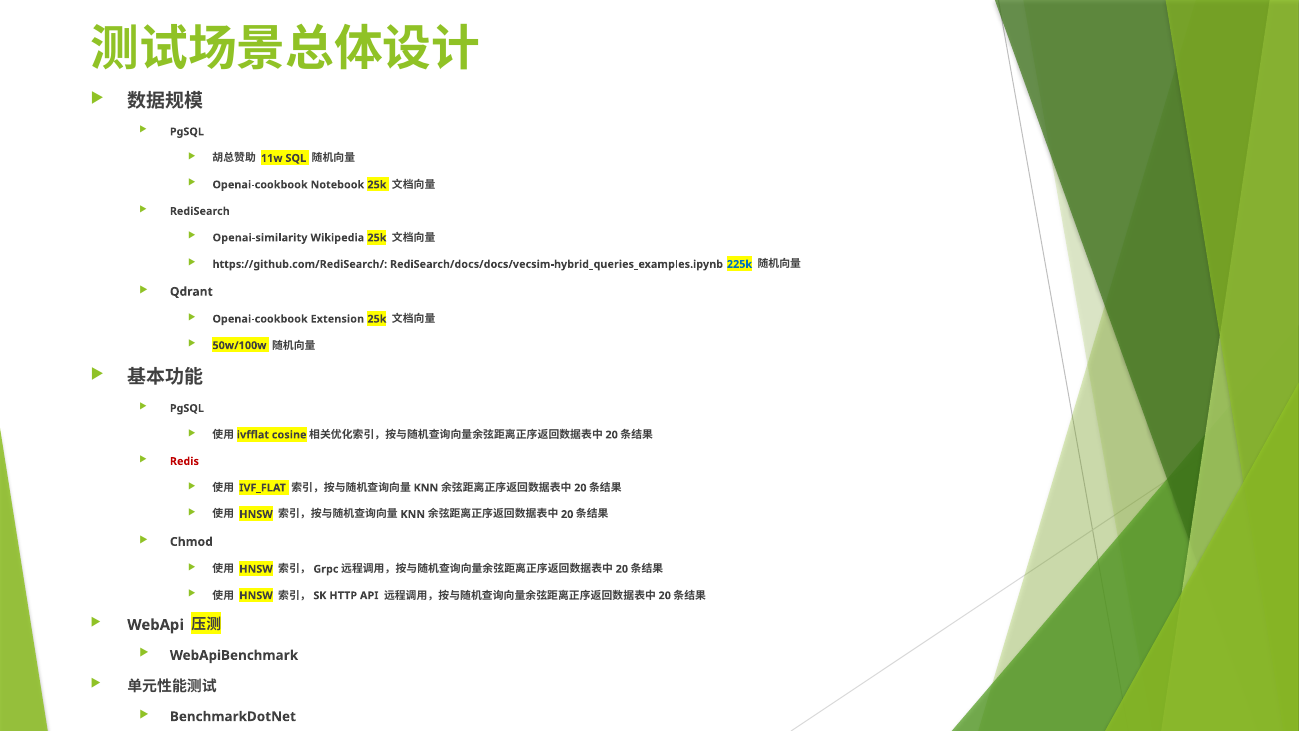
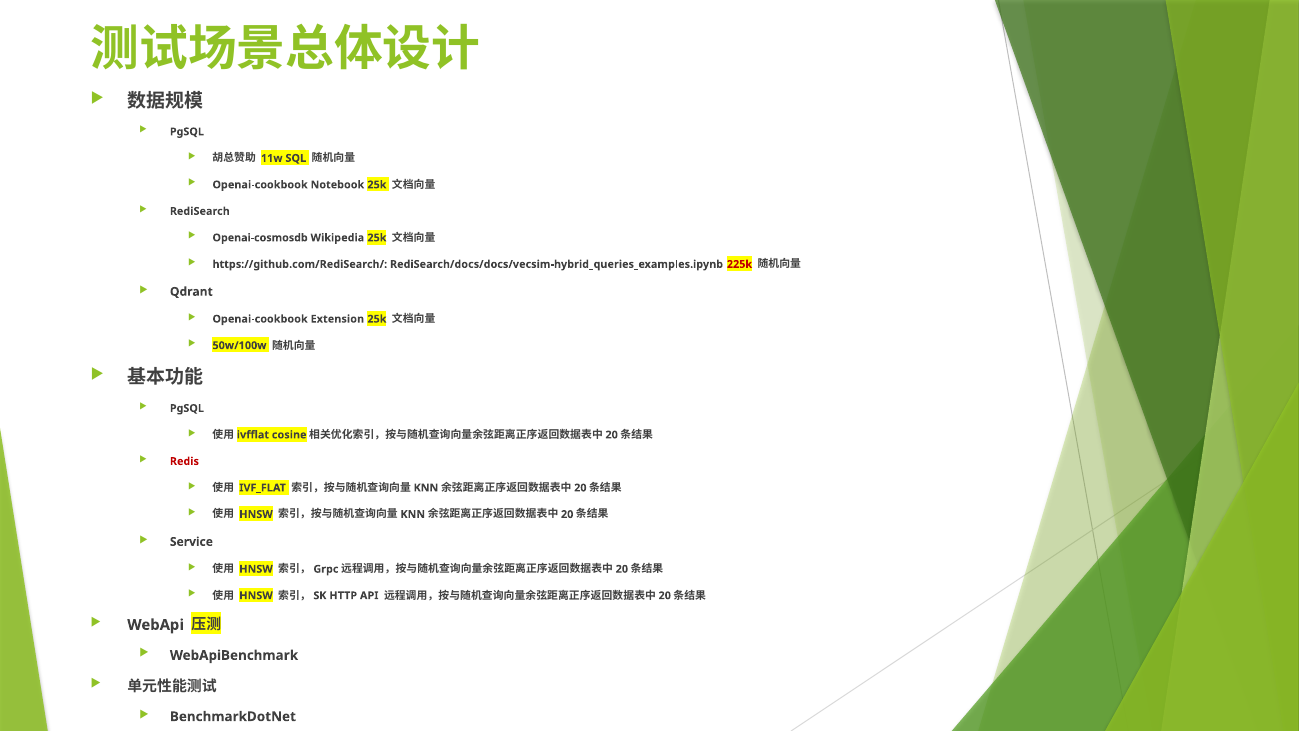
Openai-similarity: Openai-similarity -> Openai-cosmosdb
225k colour: blue -> red
Chmod: Chmod -> Service
